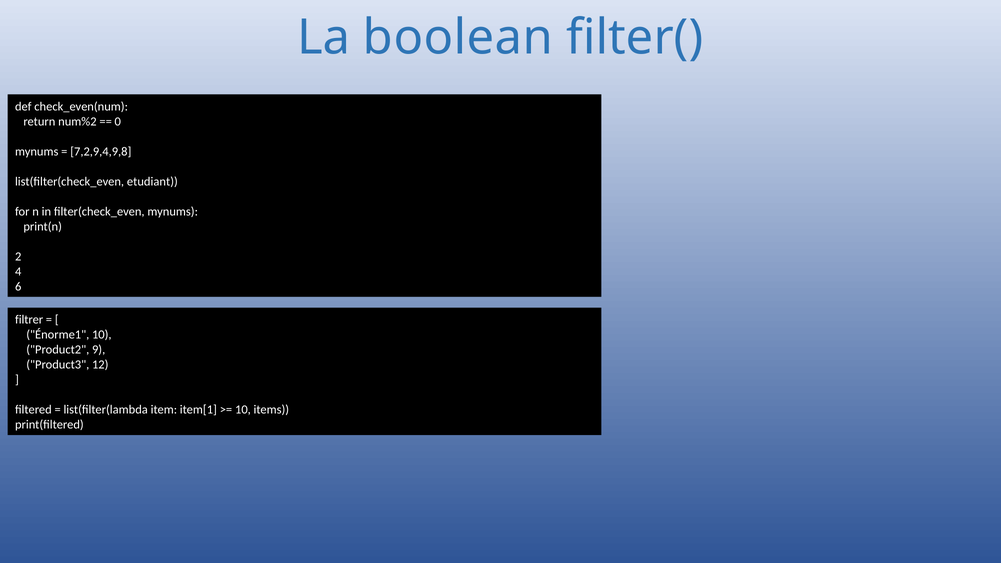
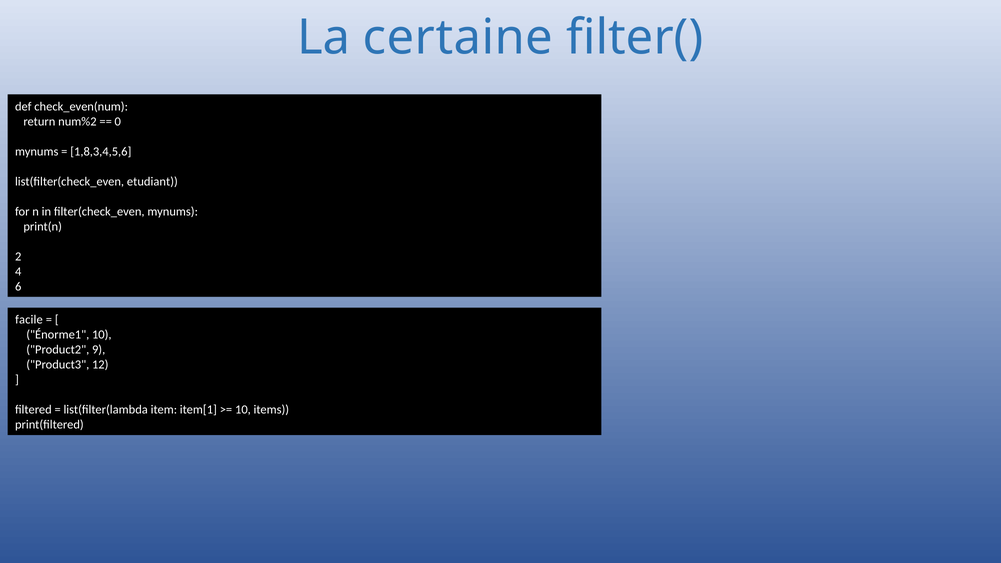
boolean: boolean -> certaine
7,2,9,4,9,8: 7,2,9,4,9,8 -> 1,8,3,4,5,6
filtrer: filtrer -> facile
